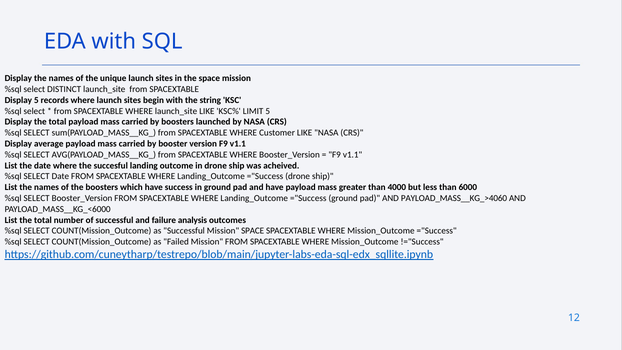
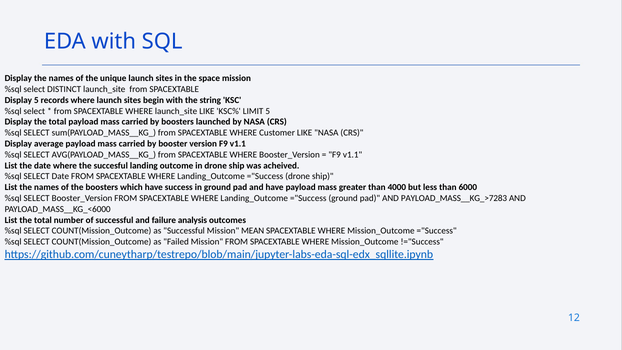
PAYLOAD_MASS__KG_>4060: PAYLOAD_MASS__KG_>4060 -> PAYLOAD_MASS__KG_>7283
Mission SPACE: SPACE -> MEAN
